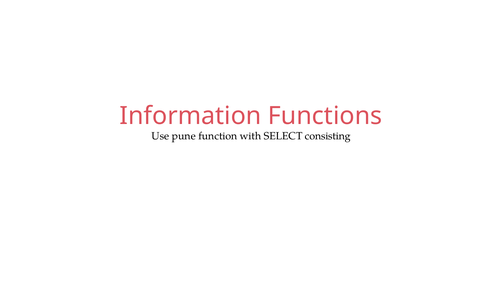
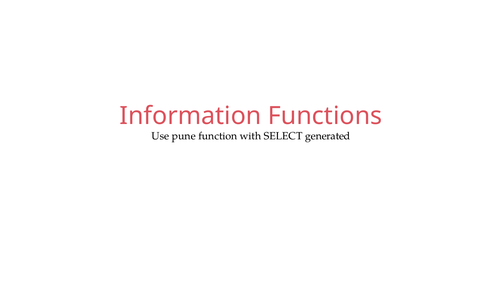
consisting: consisting -> generated
